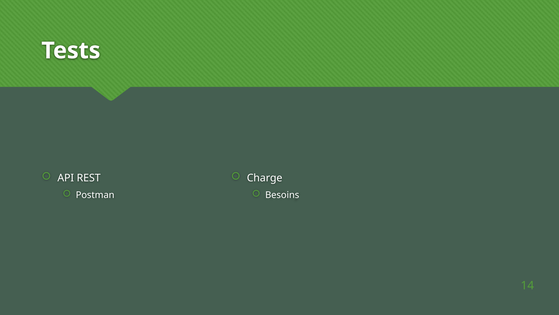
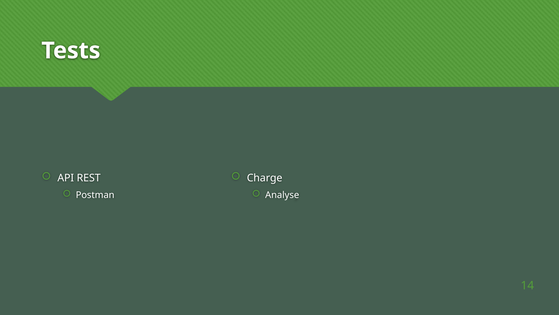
Besoins: Besoins -> Analyse
